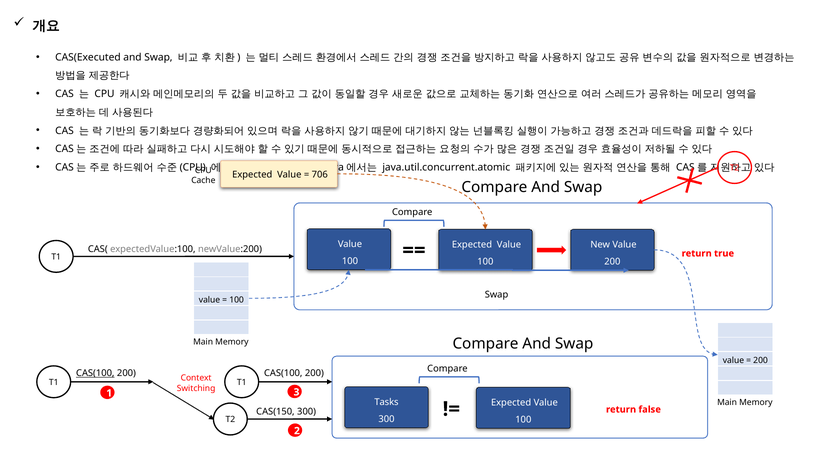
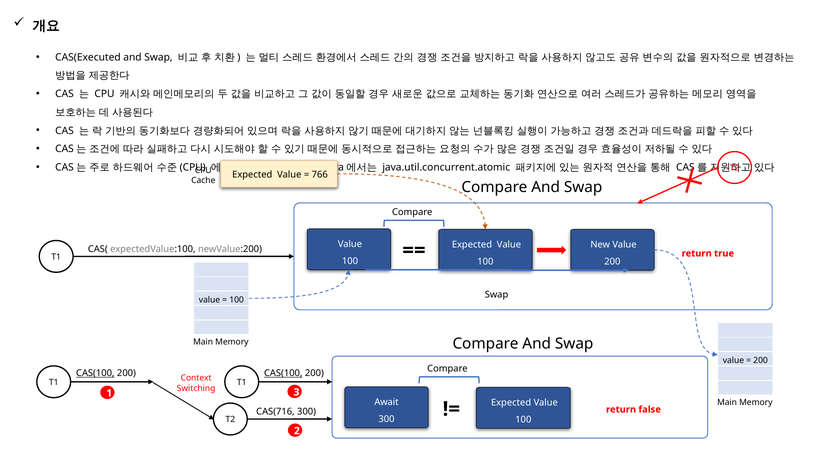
706: 706 -> 766
CAS(100 at (283, 374) underline: none -> present
Tasks: Tasks -> Await
CAS(150: CAS(150 -> CAS(716
